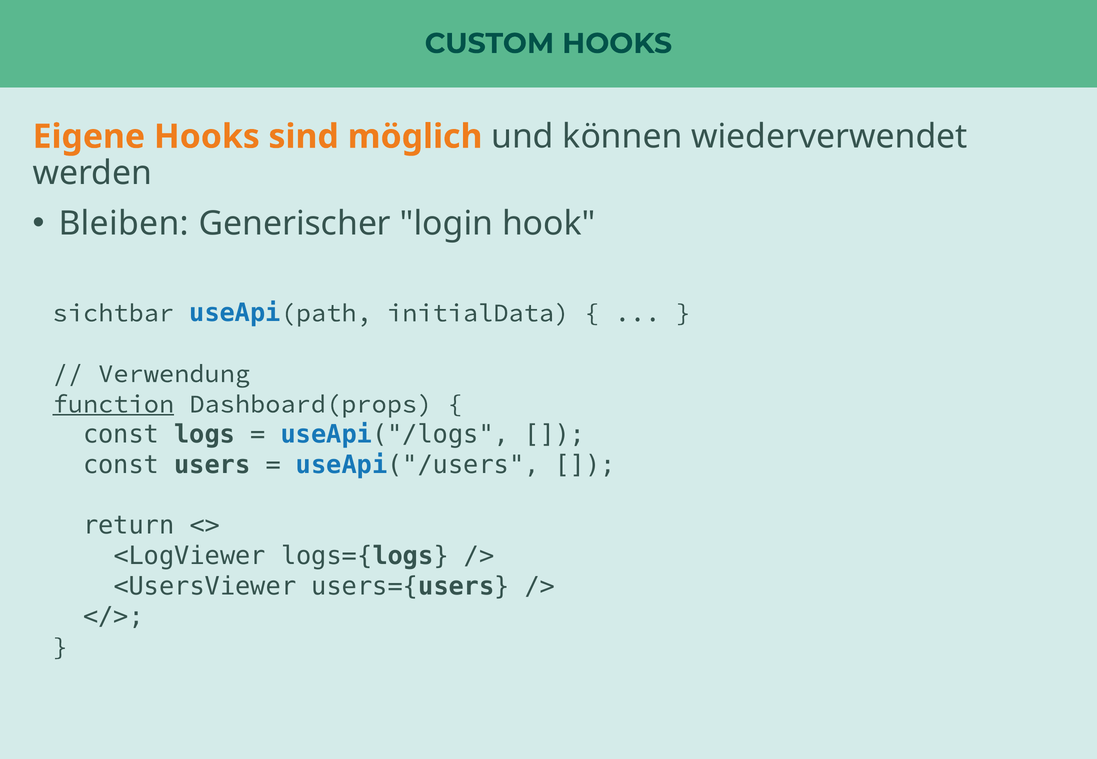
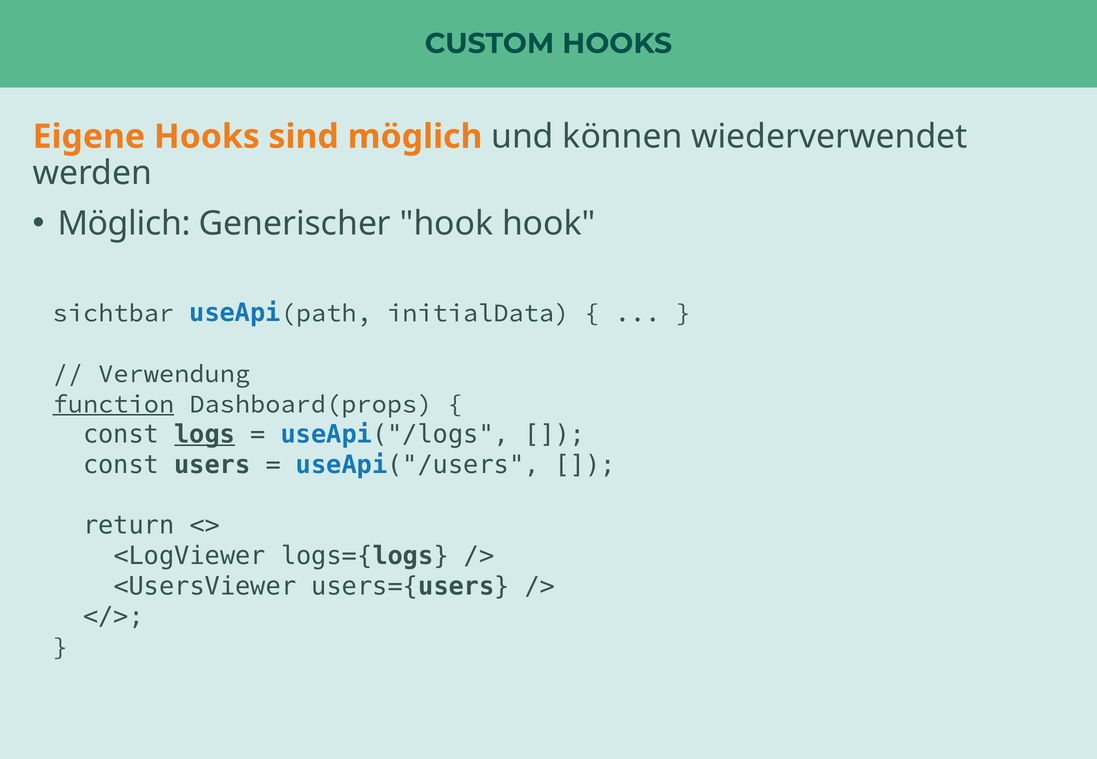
Bleiben at (124, 224): Bleiben -> Möglich
Generischer login: login -> hook
logs underline: none -> present
